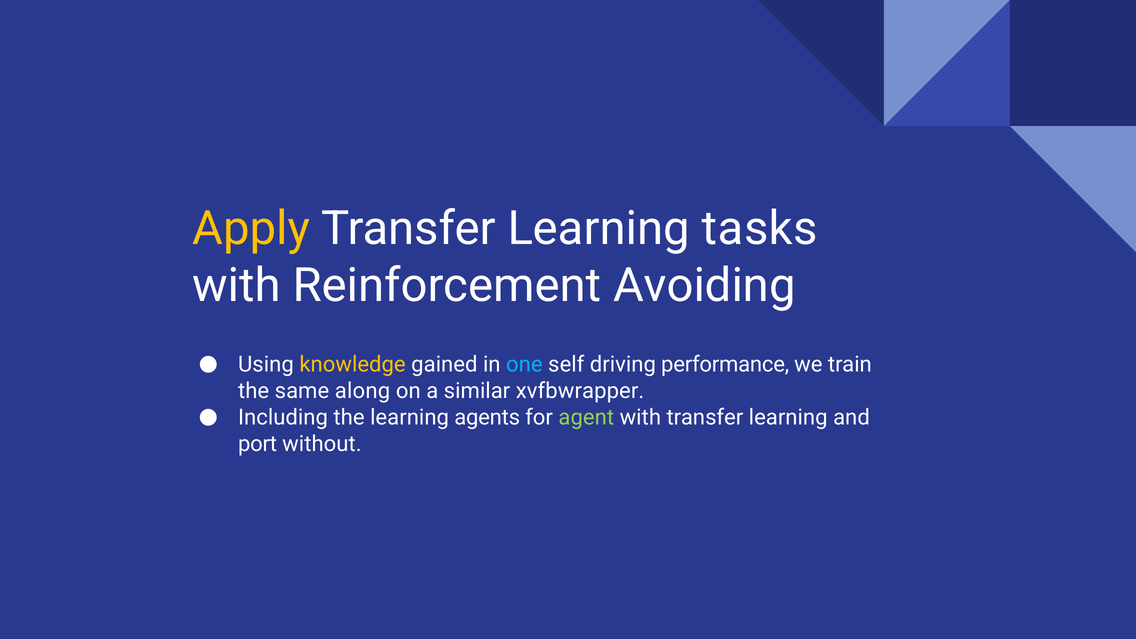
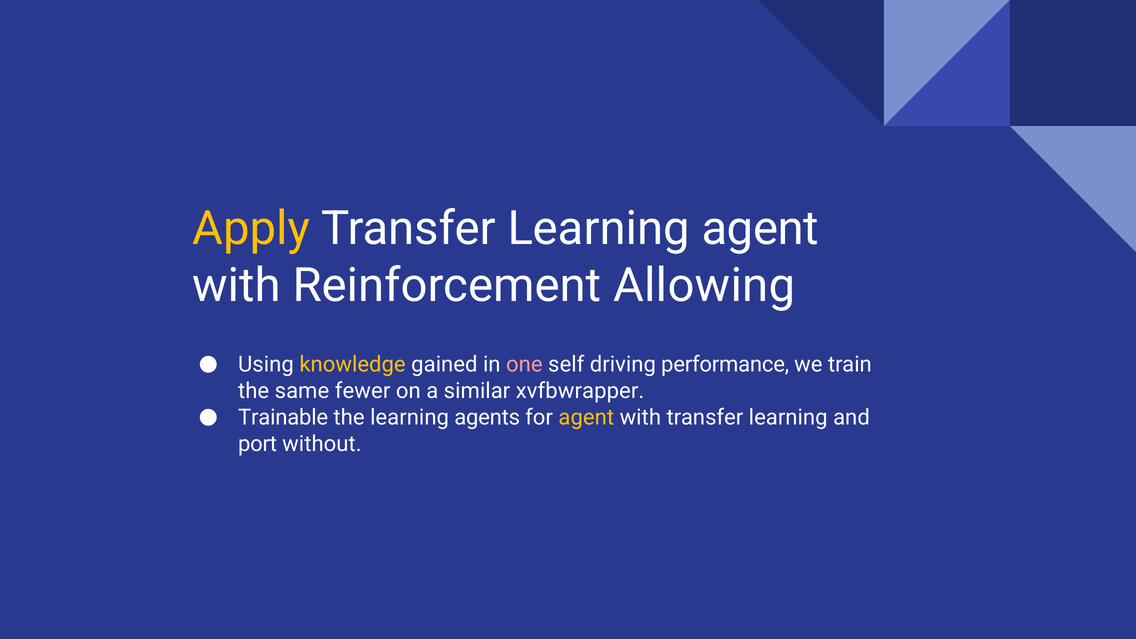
Learning tasks: tasks -> agent
Avoiding: Avoiding -> Allowing
one colour: light blue -> pink
along: along -> fewer
Including: Including -> Trainable
agent at (586, 417) colour: light green -> yellow
